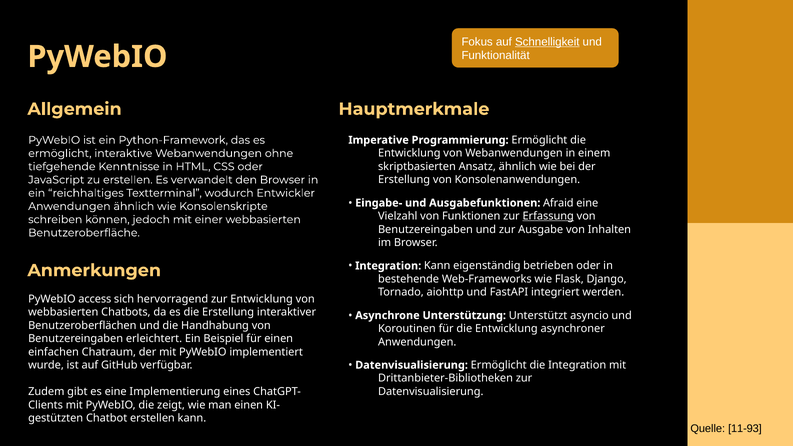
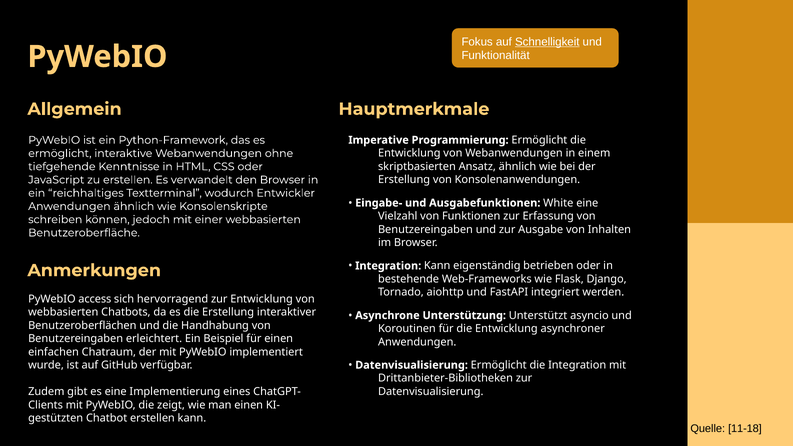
Afraid: Afraid -> White
Erfassung underline: present -> none
11-93: 11-93 -> 11-18
